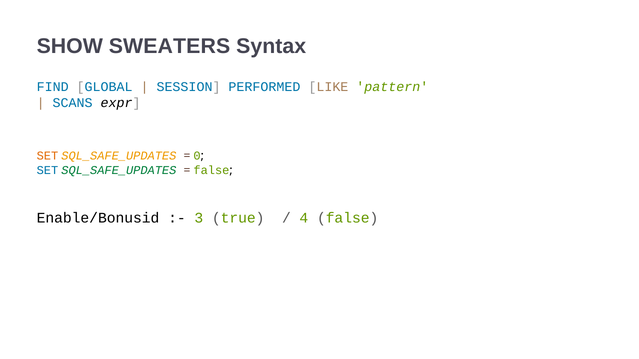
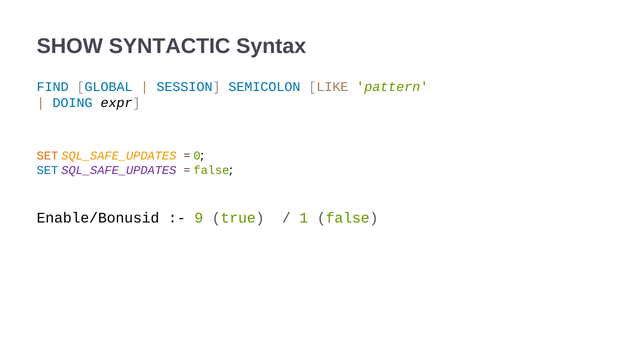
SWEATERS: SWEATERS -> SYNTACTIC
PERFORMED: PERFORMED -> SEMICOLON
SCANS: SCANS -> DOING
SQL_SAFE_UPDATES at (119, 170) colour: green -> purple
3: 3 -> 9
4: 4 -> 1
